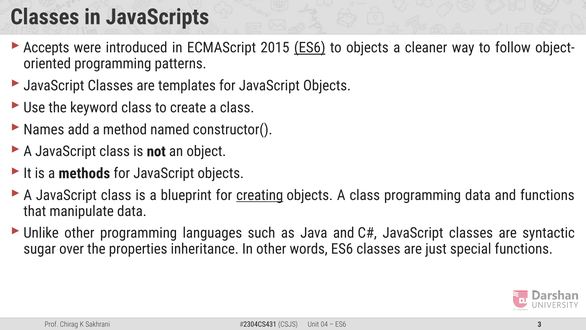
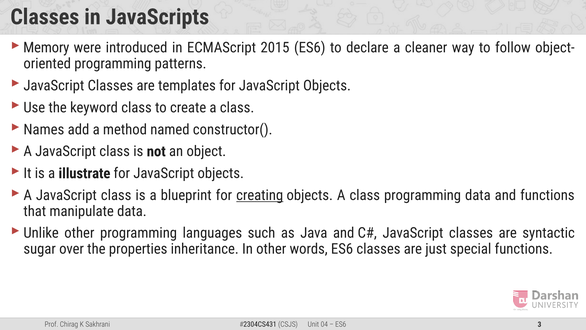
Accepts: Accepts -> Memory
ES6 at (310, 48) underline: present -> none
to objects: objects -> declare
methods: methods -> illustrate
